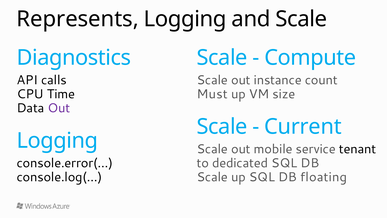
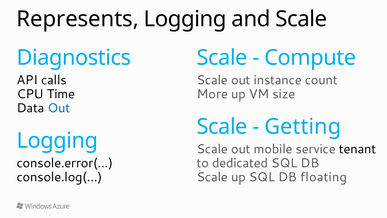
Must: Must -> More
Out at (59, 108) colour: purple -> blue
Current: Current -> Getting
